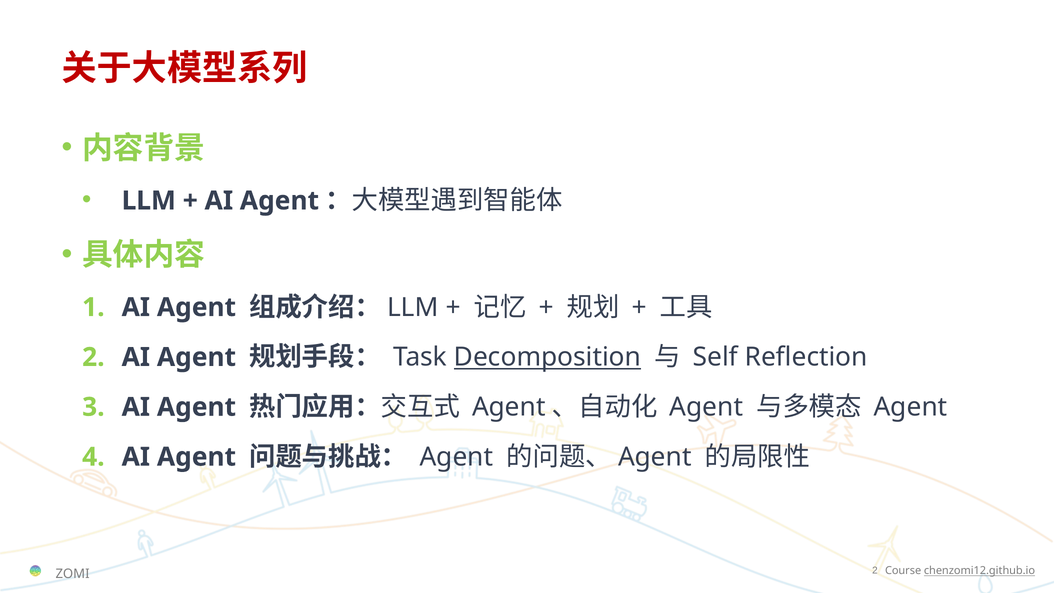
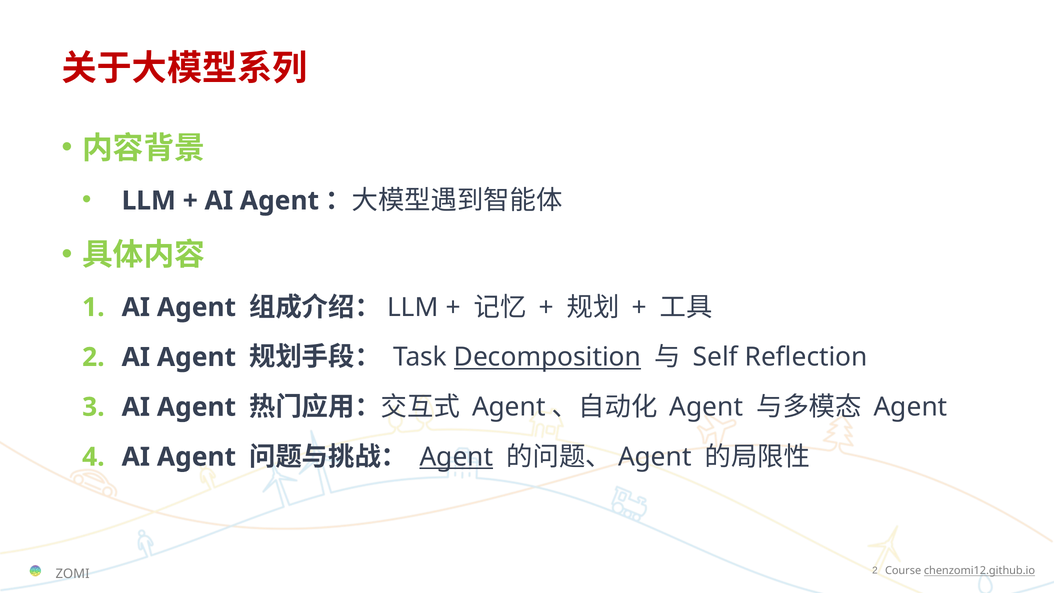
Agent at (456, 457) underline: none -> present
